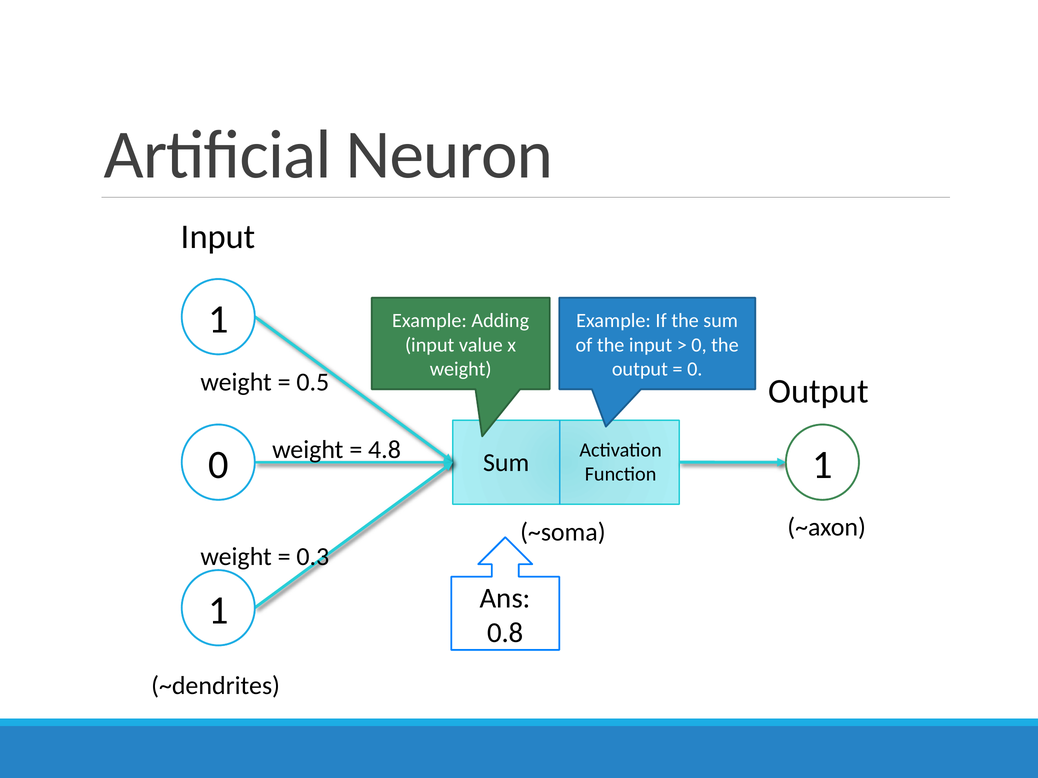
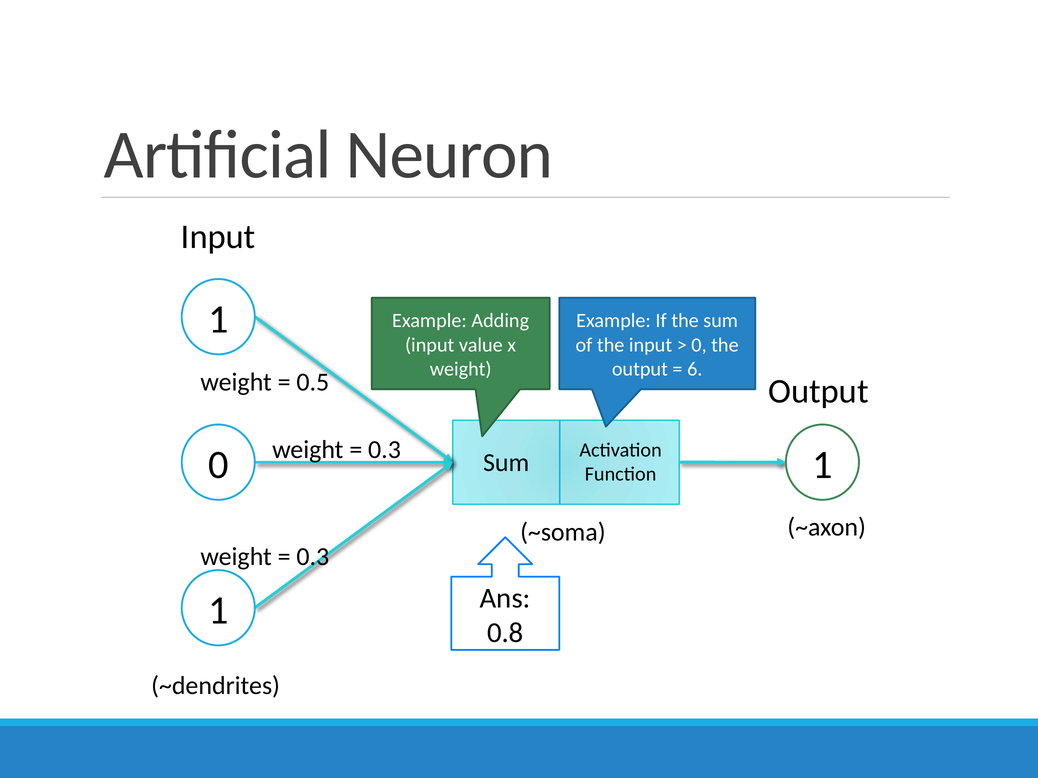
0 at (695, 369): 0 -> 6
4.8 at (384, 450): 4.8 -> 0.3
